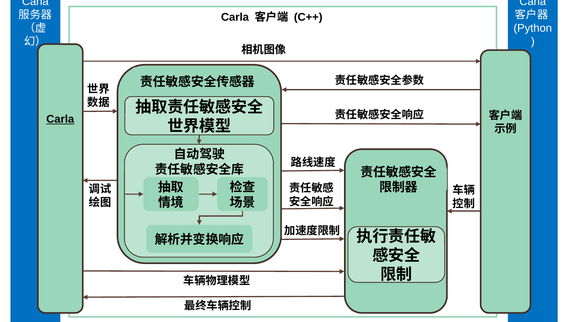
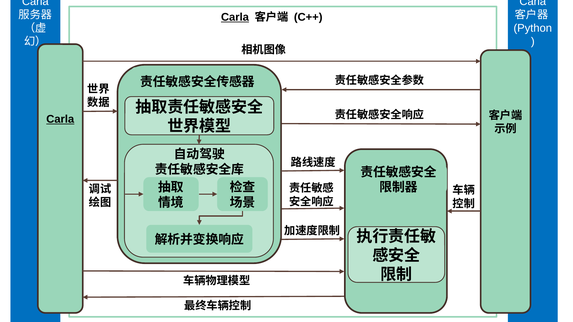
Carla at (235, 17) underline: none -> present
